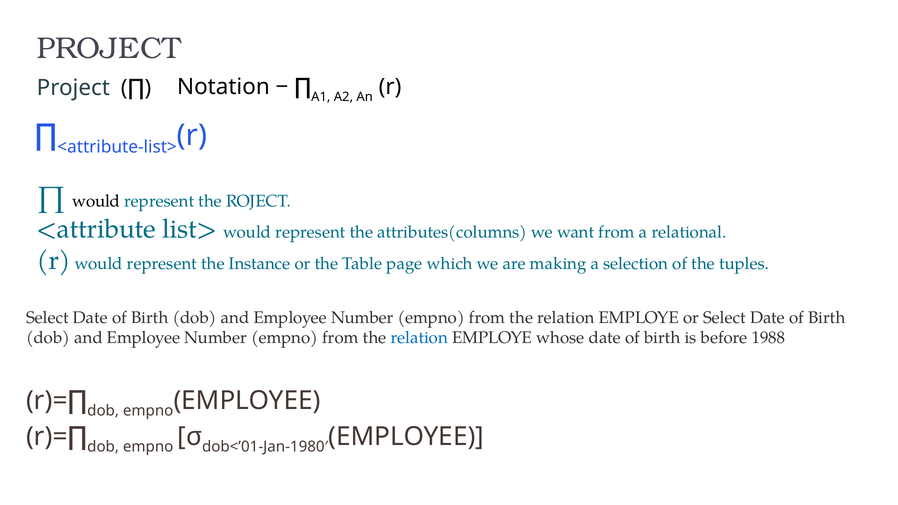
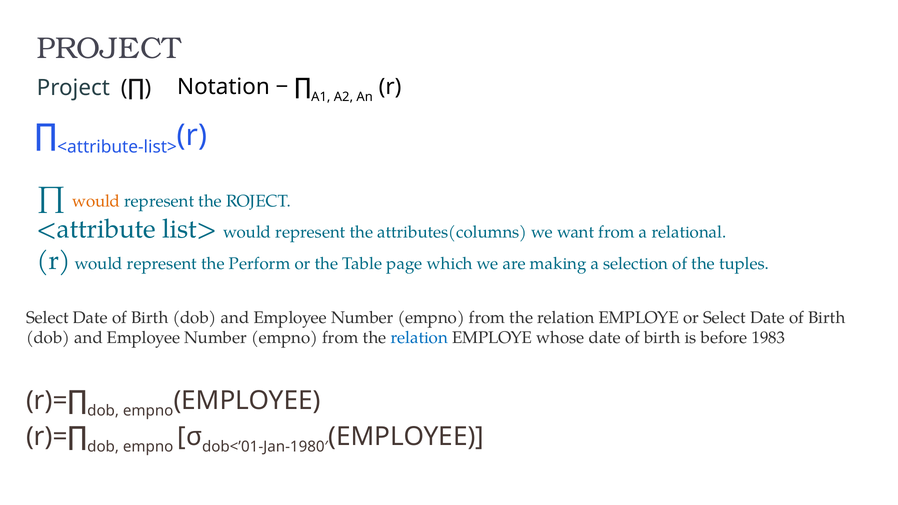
would at (96, 201) colour: black -> orange
Instance: Instance -> Perform
1988: 1988 -> 1983
